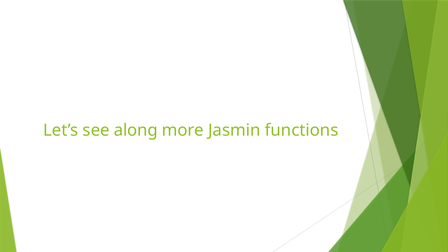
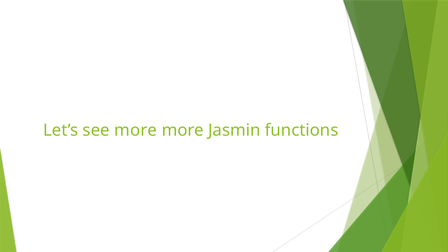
see along: along -> more
